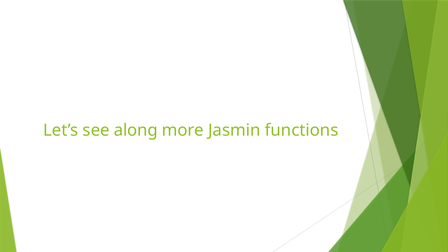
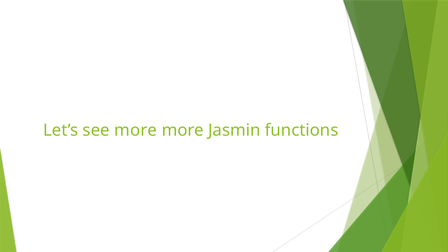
see along: along -> more
